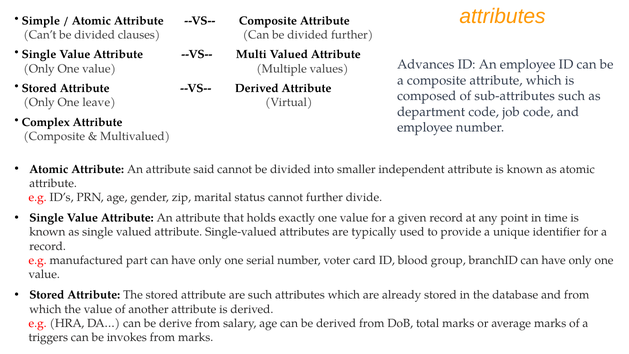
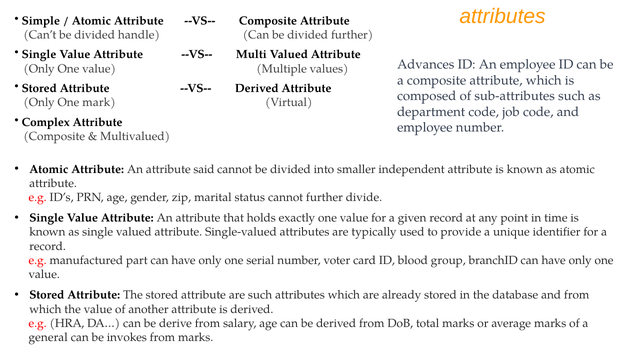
clauses: clauses -> handle
leave: leave -> mark
triggers: triggers -> general
